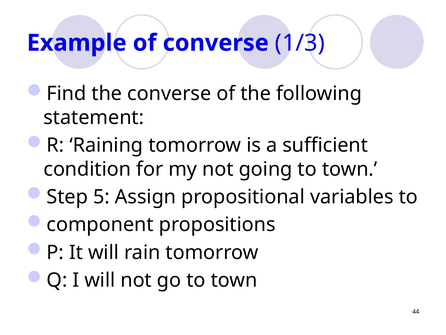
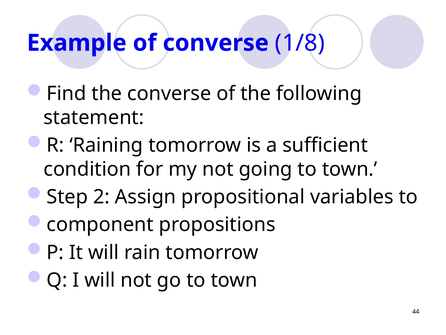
1/3: 1/3 -> 1/8
5: 5 -> 2
